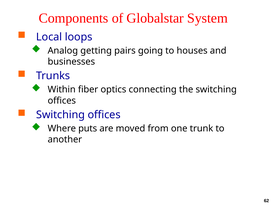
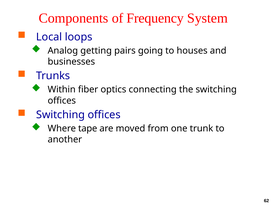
Globalstar: Globalstar -> Frequency
puts: puts -> tape
